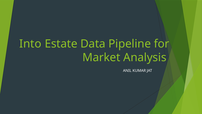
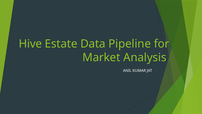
Into: Into -> Hive
